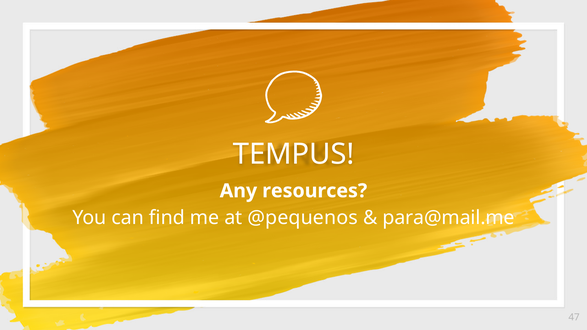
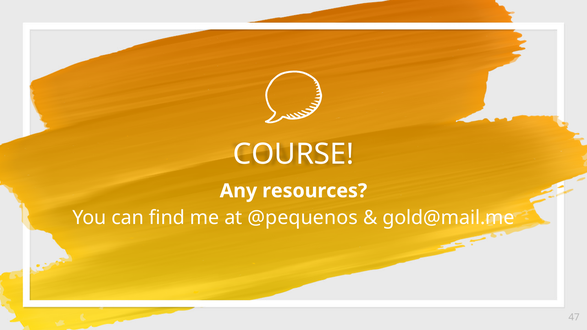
TEMPUS: TEMPUS -> COURSE
para@mail.me: para@mail.me -> gold@mail.me
